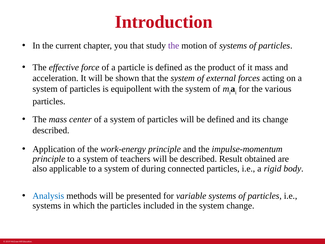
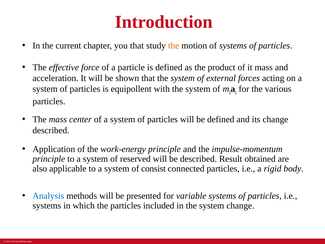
the at (174, 46) colour: purple -> orange
teachers: teachers -> reserved
during: during -> consist
